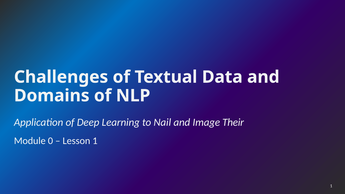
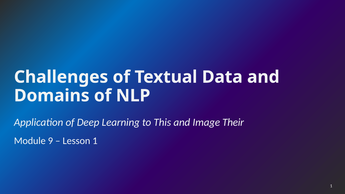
Nail: Nail -> This
0: 0 -> 9
